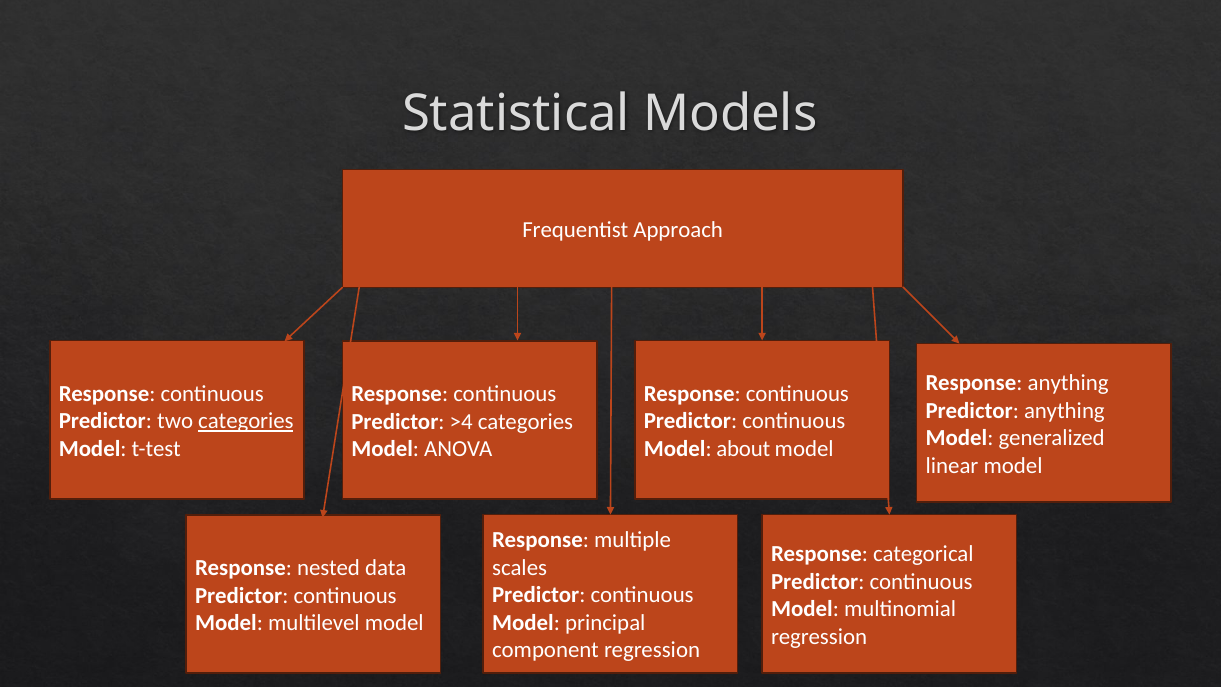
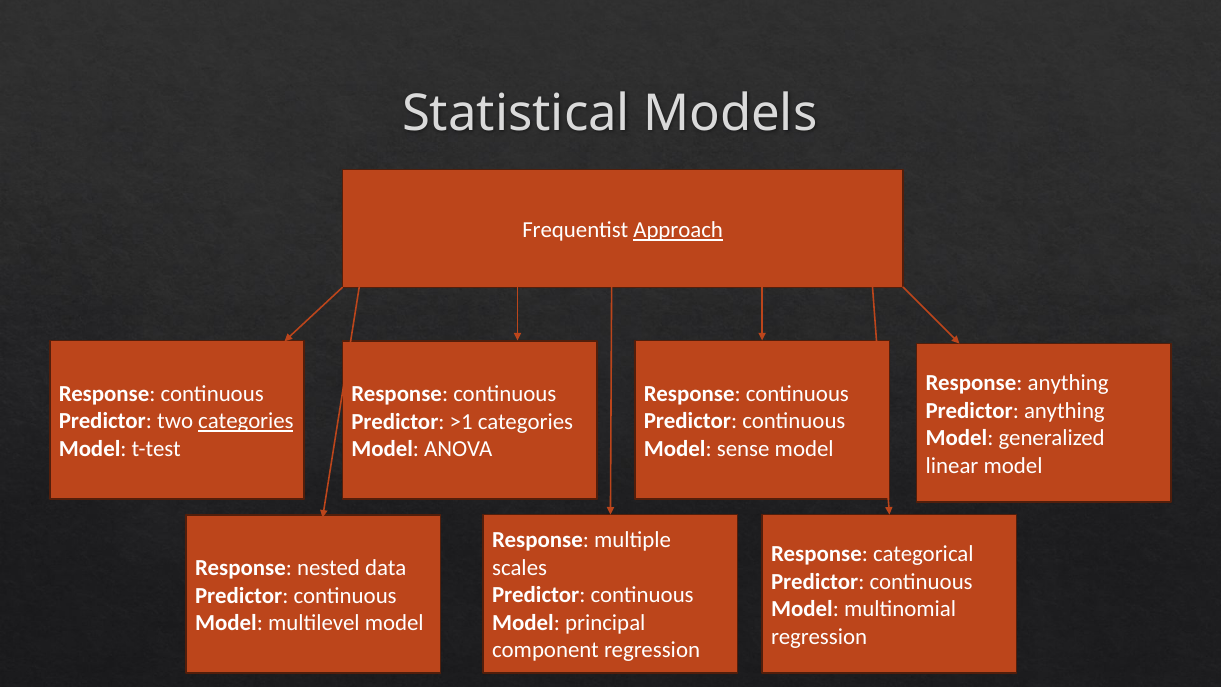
Approach underline: none -> present
>4: >4 -> >1
about: about -> sense
